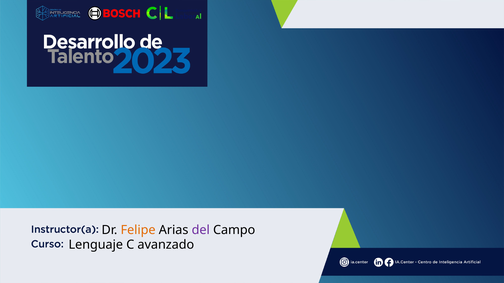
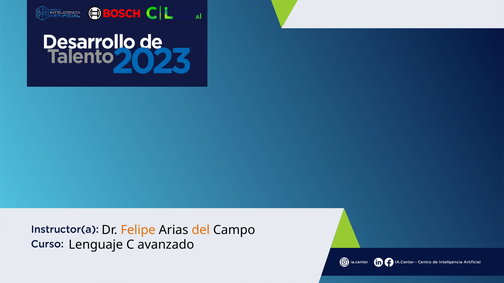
del colour: purple -> orange
